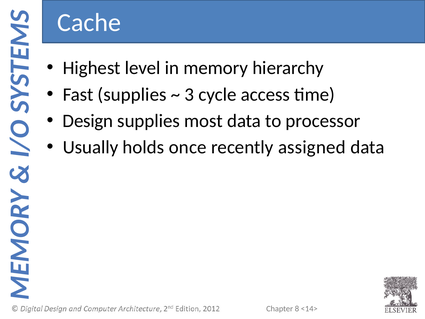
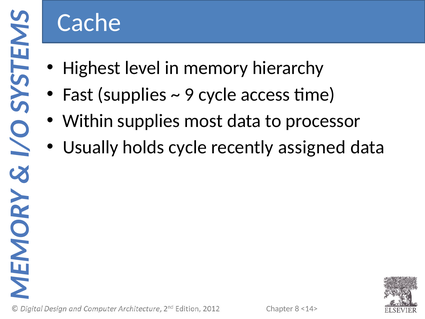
3: 3 -> 9
Design: Design -> Within
holds once: once -> cycle
